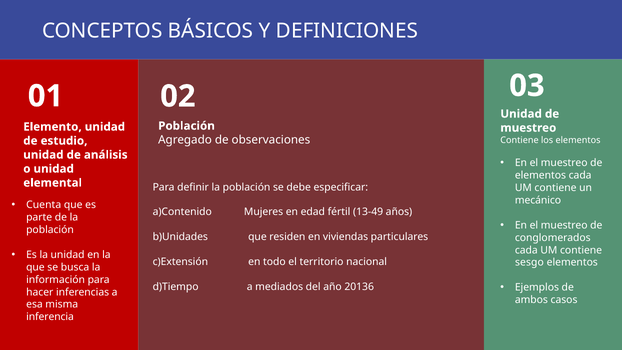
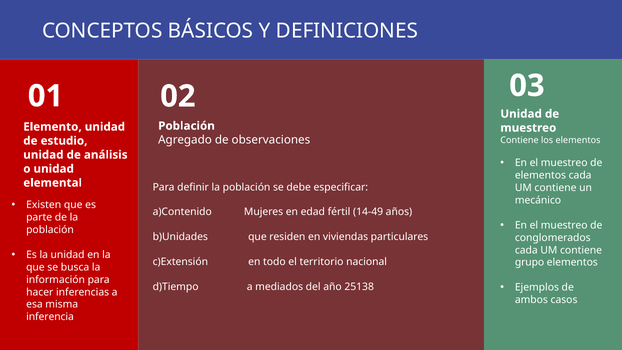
Cuenta: Cuenta -> Existen
13-49: 13-49 -> 14-49
sesgo: sesgo -> grupo
20136: 20136 -> 25138
